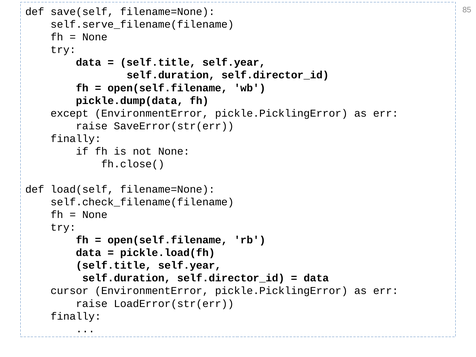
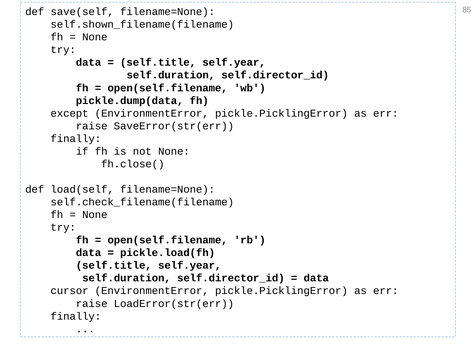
self.serve_filename(filename: self.serve_filename(filename -> self.shown_filename(filename
